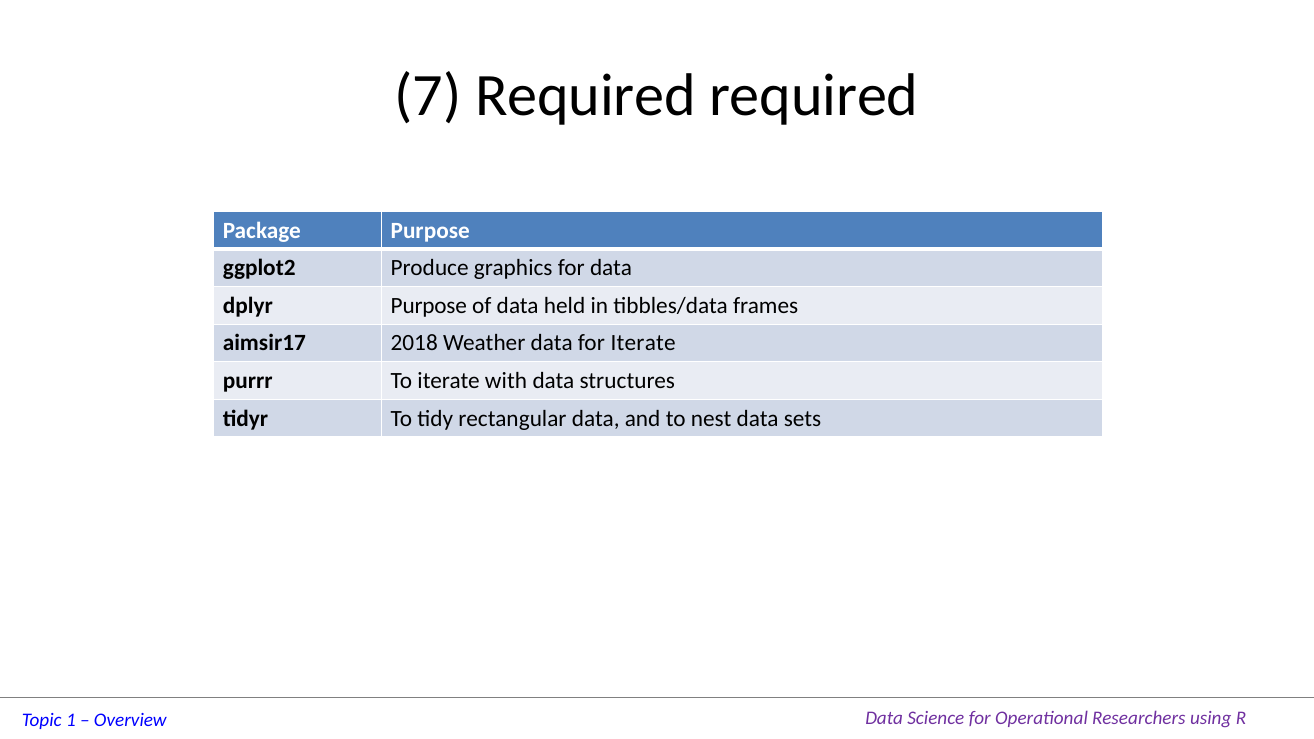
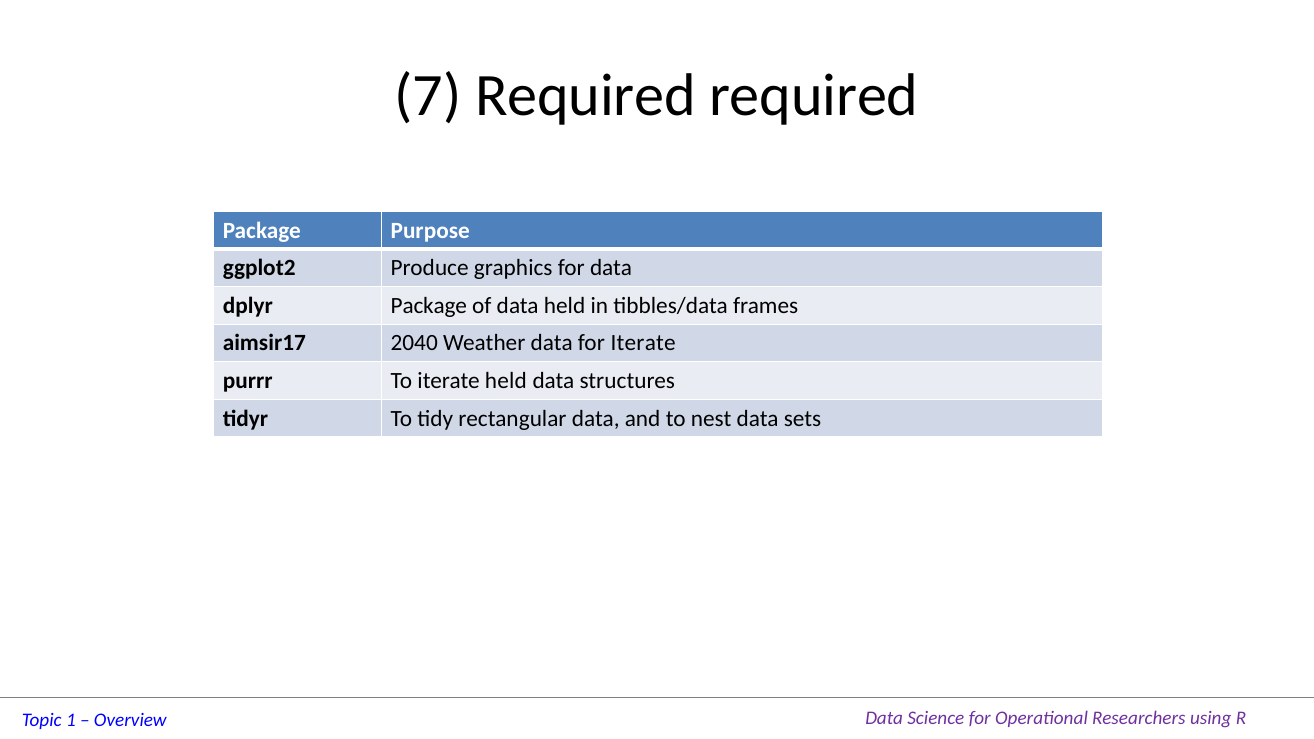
dplyr Purpose: Purpose -> Package
2018: 2018 -> 2040
iterate with: with -> held
